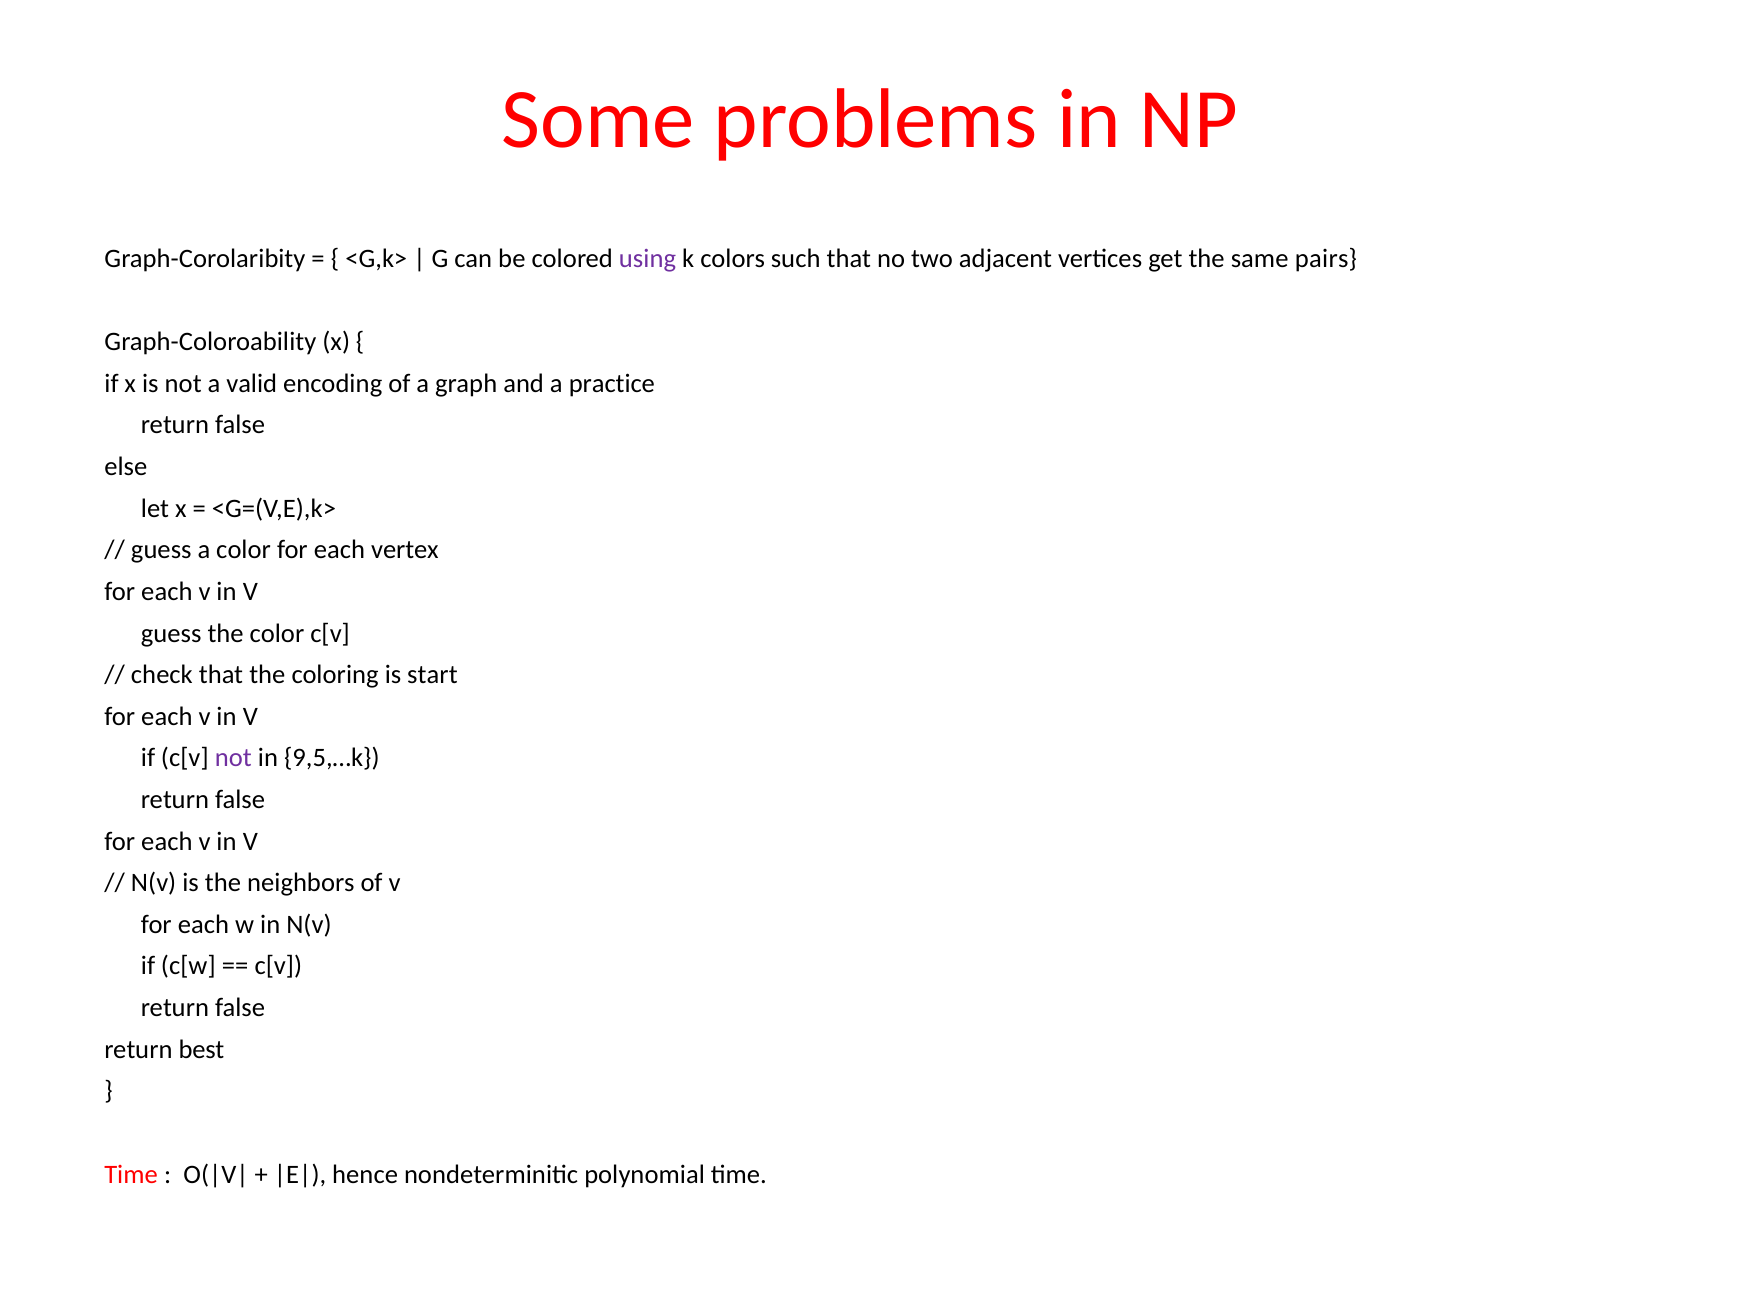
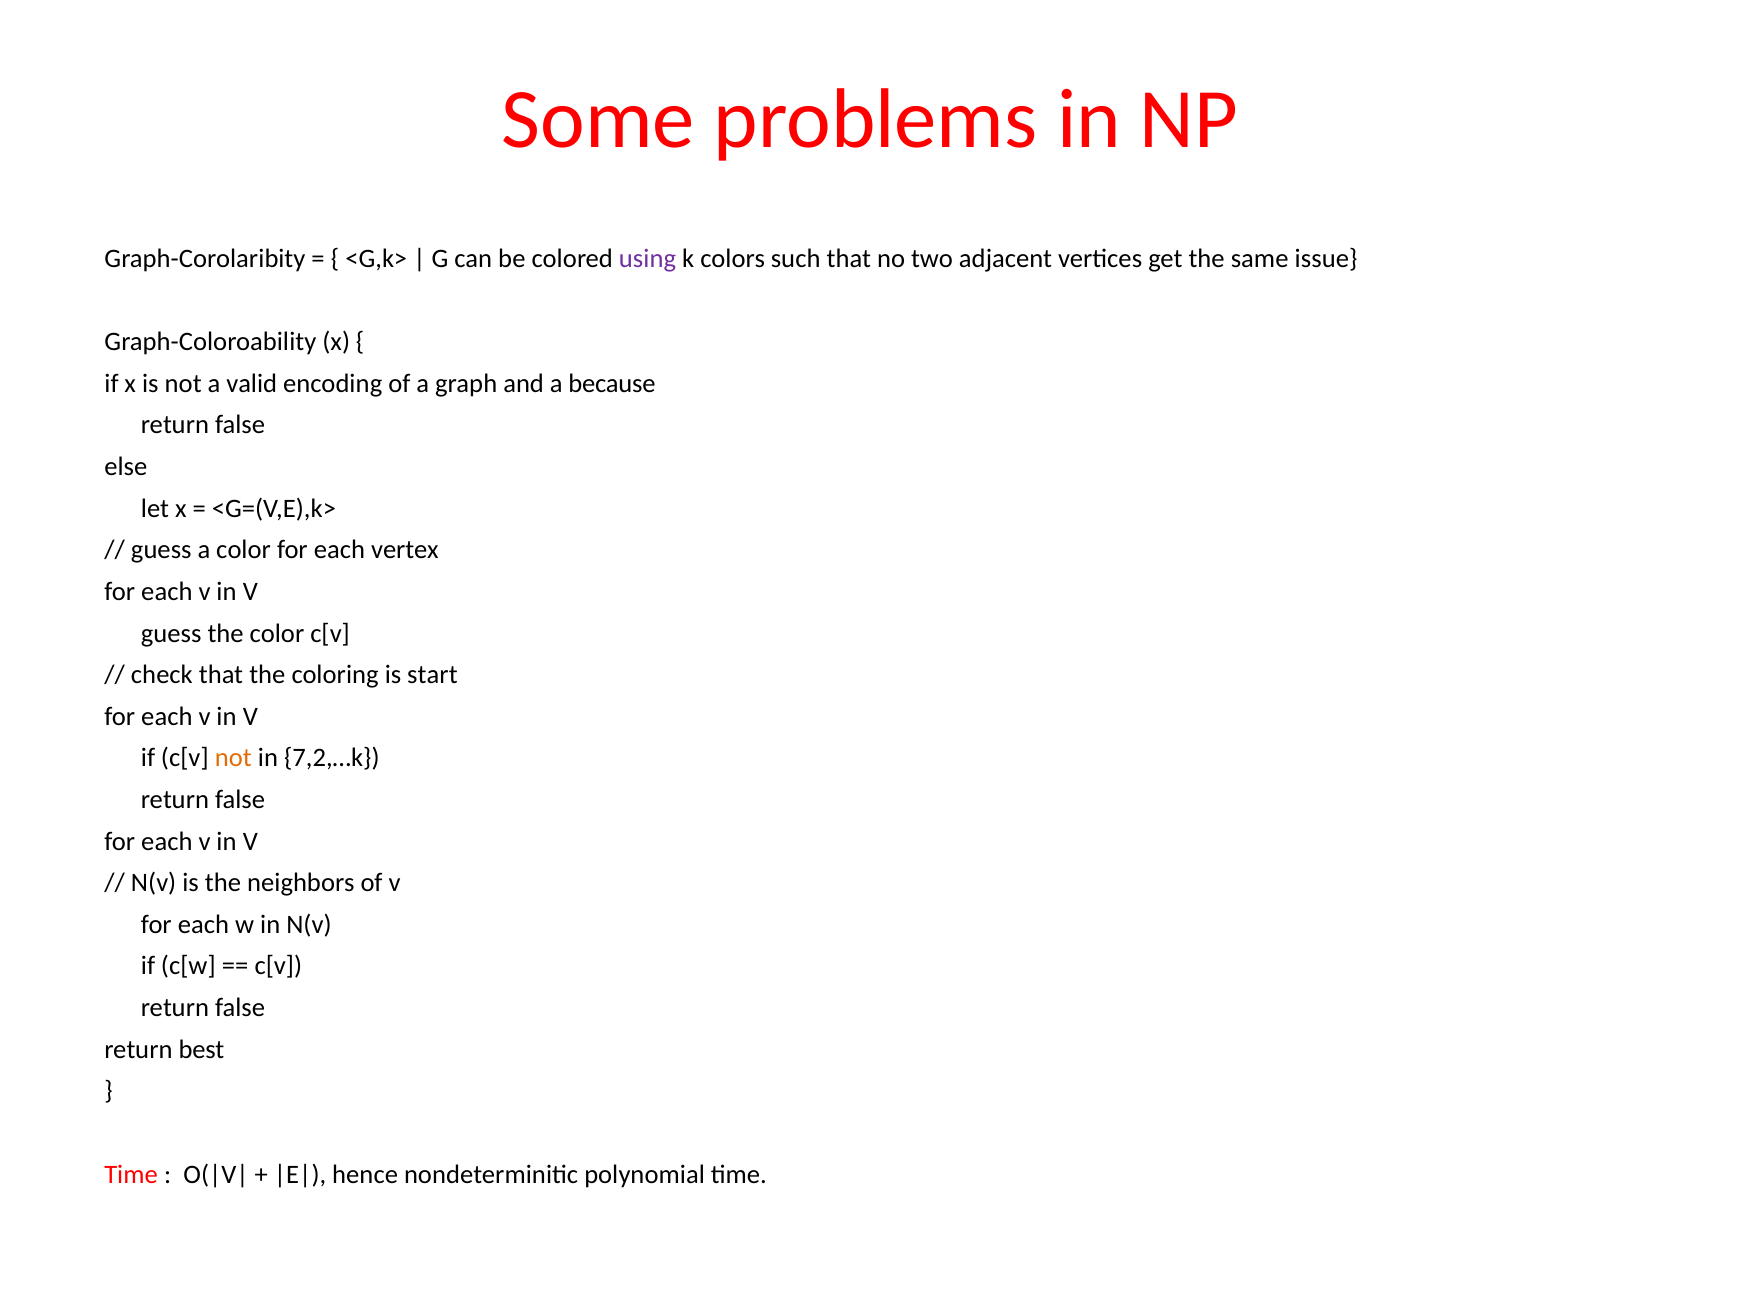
pairs: pairs -> issue
practice: practice -> because
not at (233, 758) colour: purple -> orange
9,5,…k: 9,5,…k -> 7,2,…k
